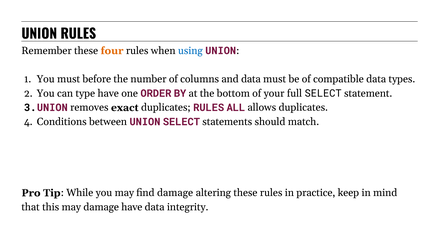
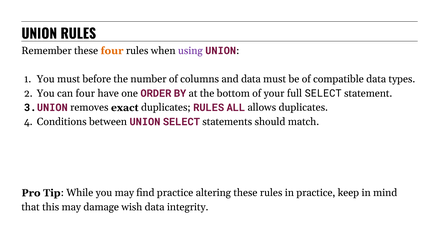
using colour: blue -> purple
can type: type -> four
find damage: damage -> practice
damage have: have -> wish
